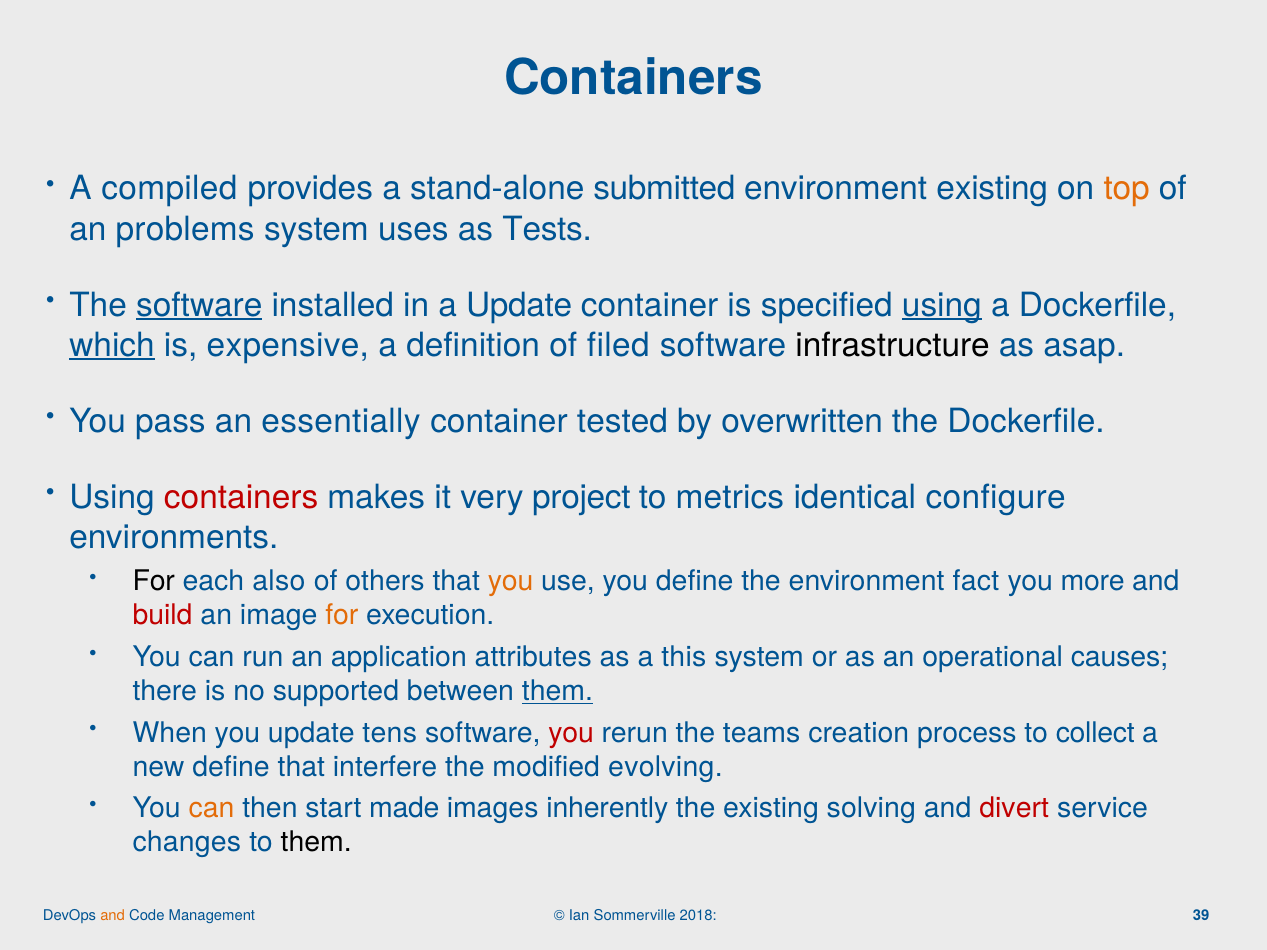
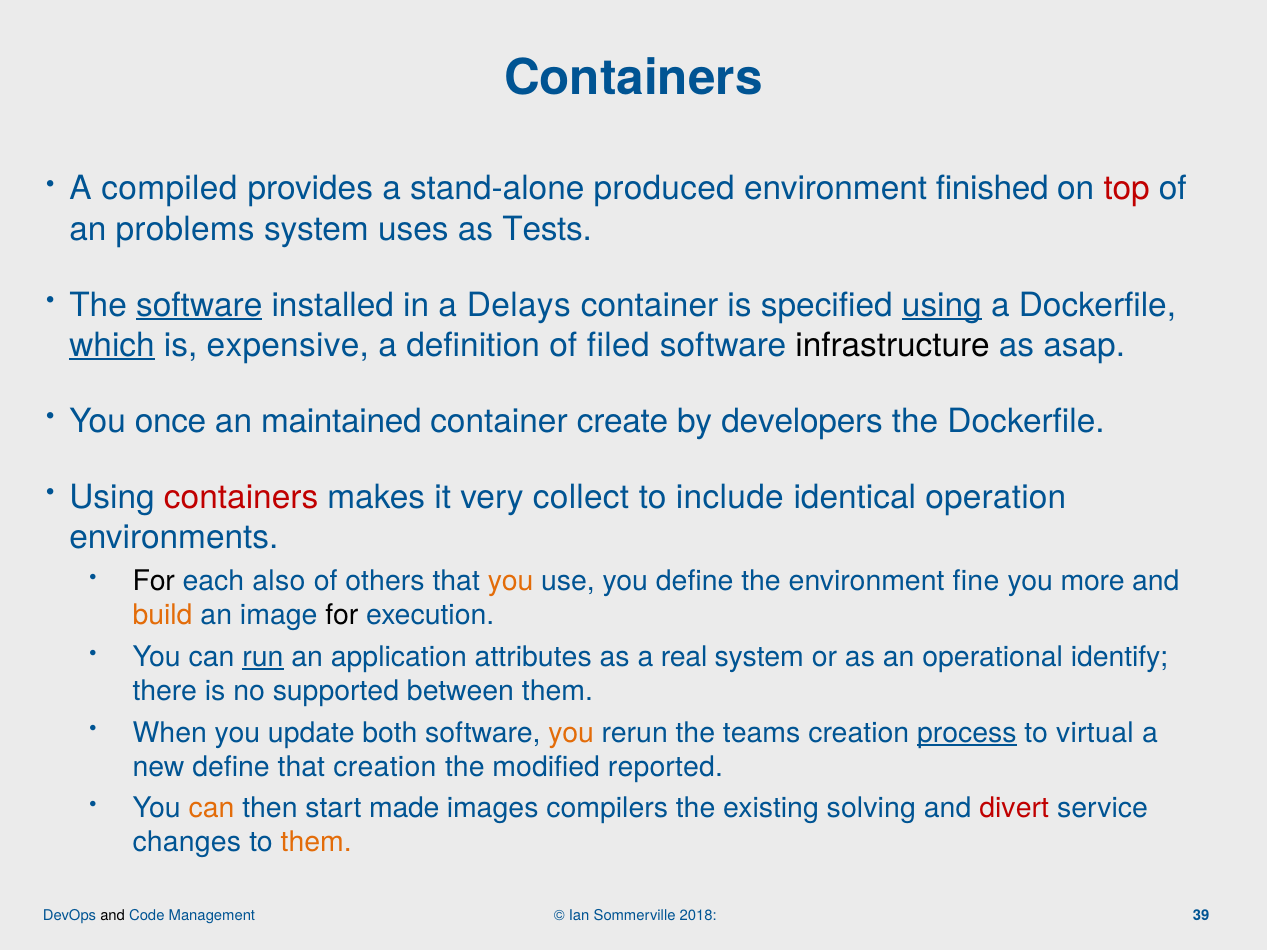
submitted: submitted -> produced
environment existing: existing -> finished
top colour: orange -> red
a Update: Update -> Delays
pass: pass -> once
essentially: essentially -> maintained
tested: tested -> create
overwritten: overwritten -> developers
project: project -> collect
metrics: metrics -> include
configure: configure -> operation
fact: fact -> fine
build colour: red -> orange
for at (342, 616) colour: orange -> black
run underline: none -> present
this: this -> real
causes: causes -> identify
them at (557, 691) underline: present -> none
tens: tens -> both
you at (571, 733) colour: red -> orange
process underline: none -> present
collect: collect -> virtual
that interfere: interfere -> creation
evolving: evolving -> reported
inherently: inherently -> compilers
them at (316, 843) colour: black -> orange
and at (113, 915) colour: orange -> black
